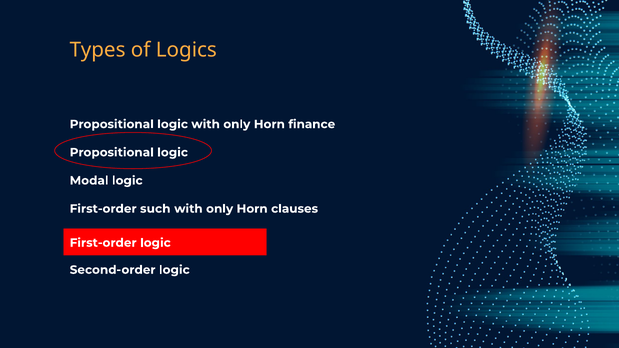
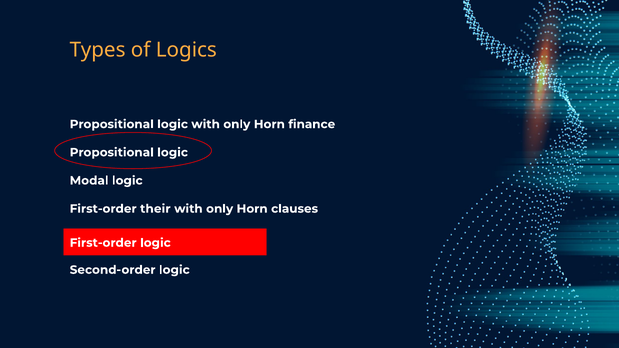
such: such -> their
